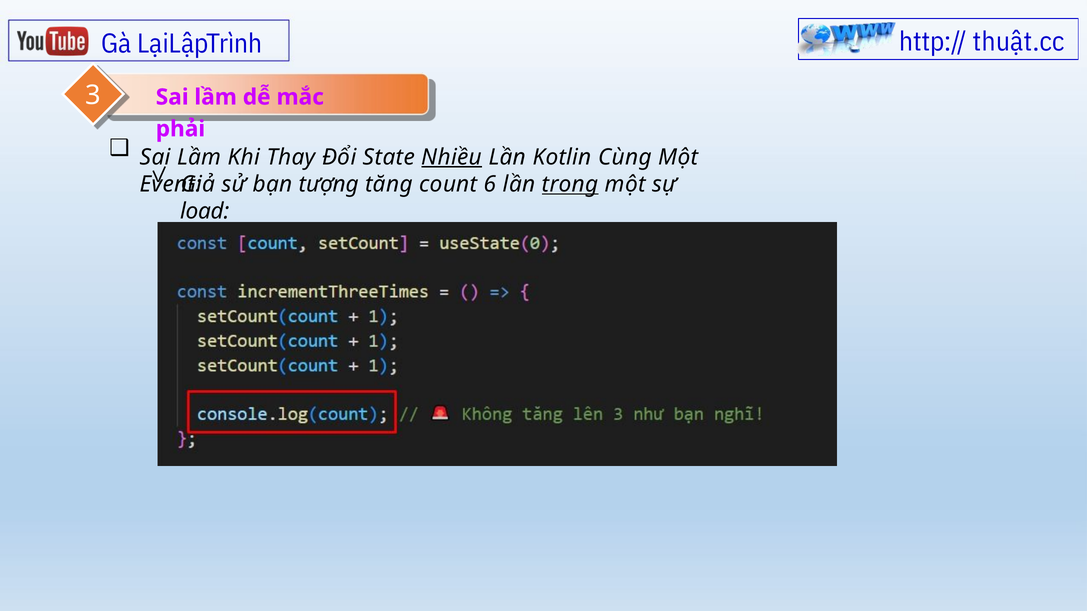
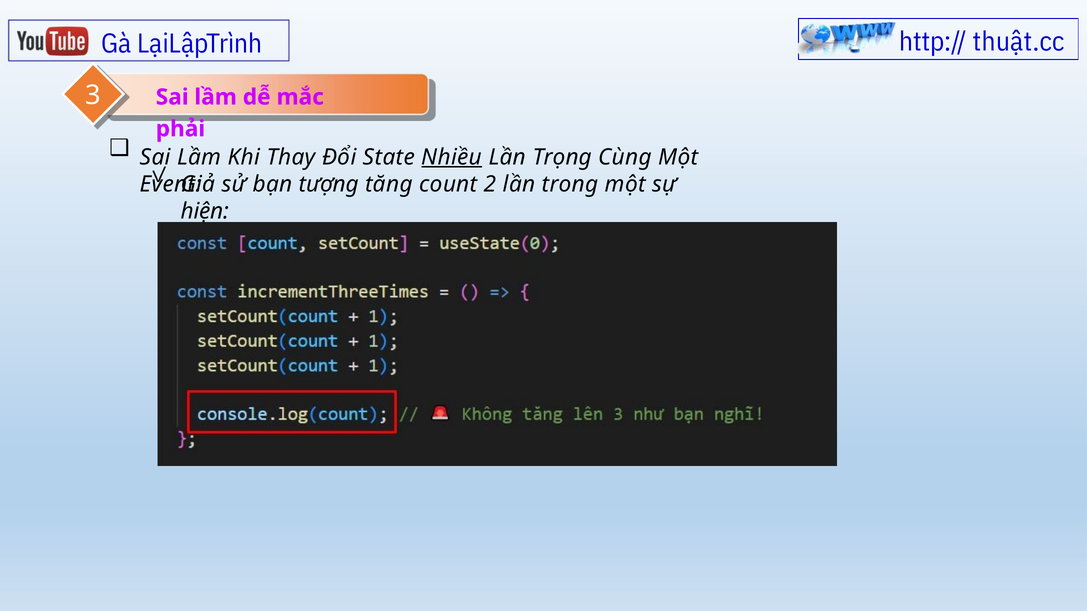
Kotlin: Kotlin -> Trọng
6: 6 -> 2
trong underline: present -> none
load: load -> hiện
